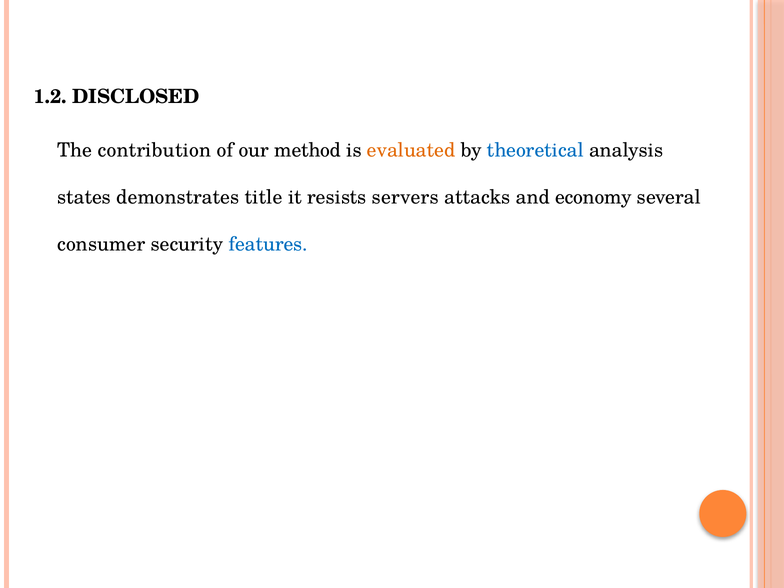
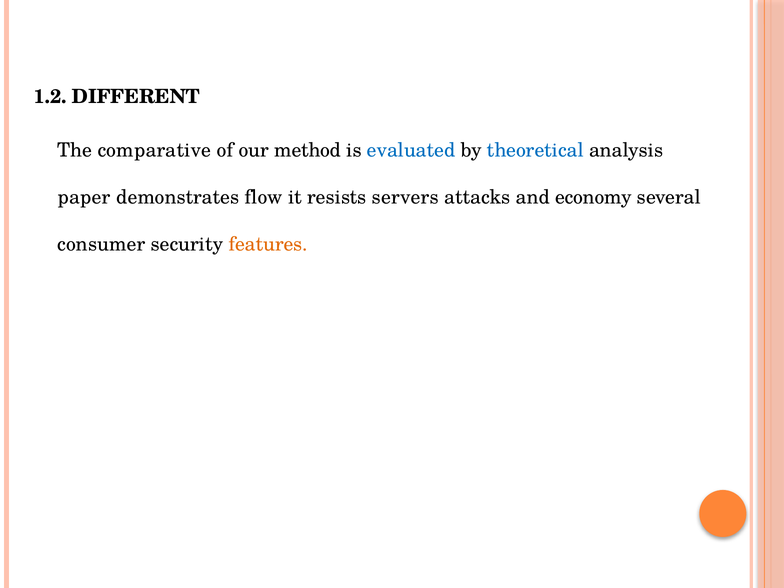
DISCLOSED: DISCLOSED -> DIFFERENT
contribution: contribution -> comparative
evaluated colour: orange -> blue
states: states -> paper
title: title -> flow
features colour: blue -> orange
